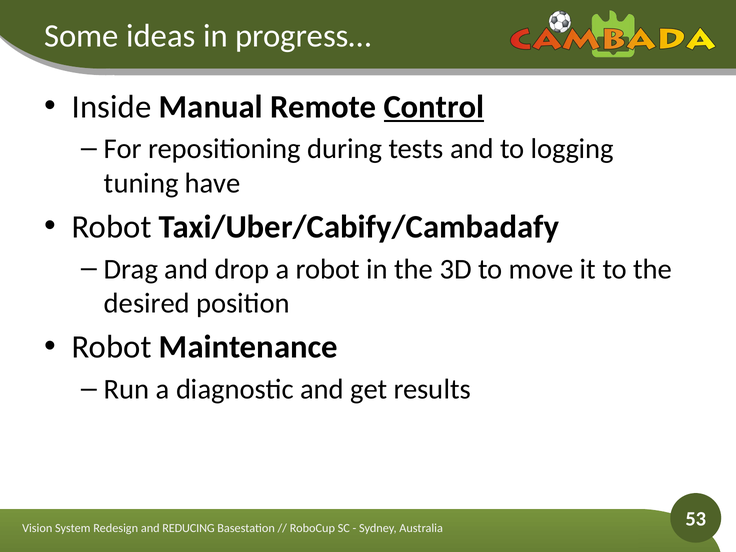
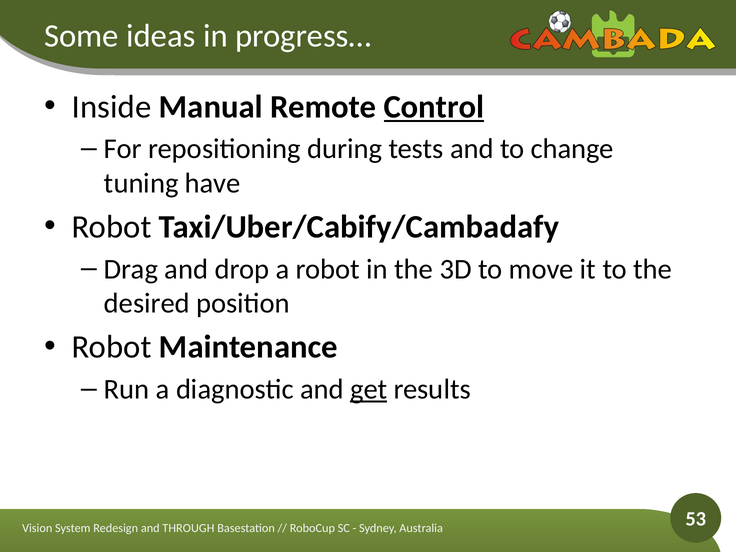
logging: logging -> change
get underline: none -> present
REDUCING: REDUCING -> THROUGH
